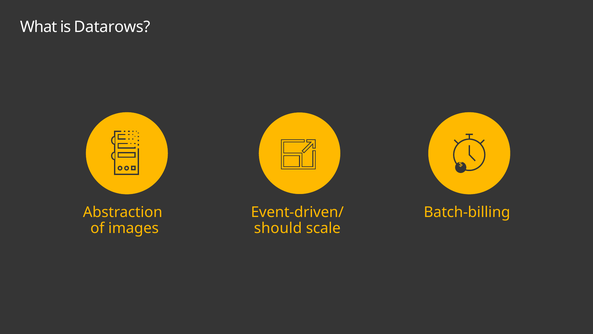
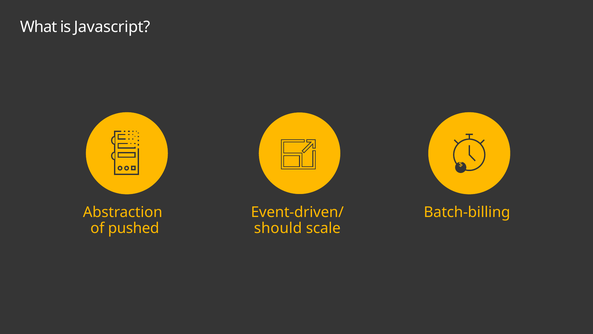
Datarows: Datarows -> Javascript
images: images -> pushed
